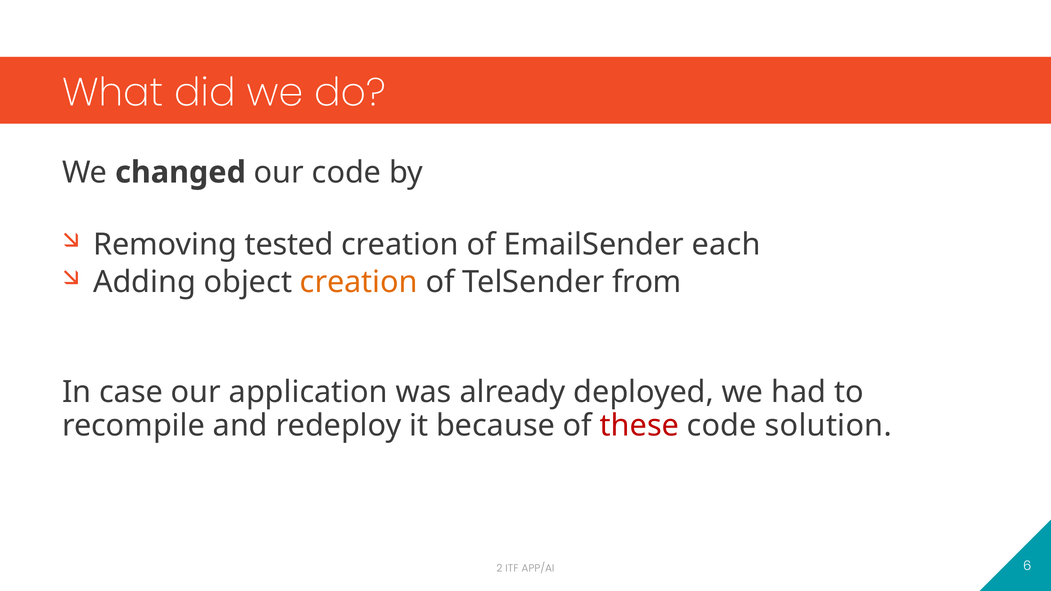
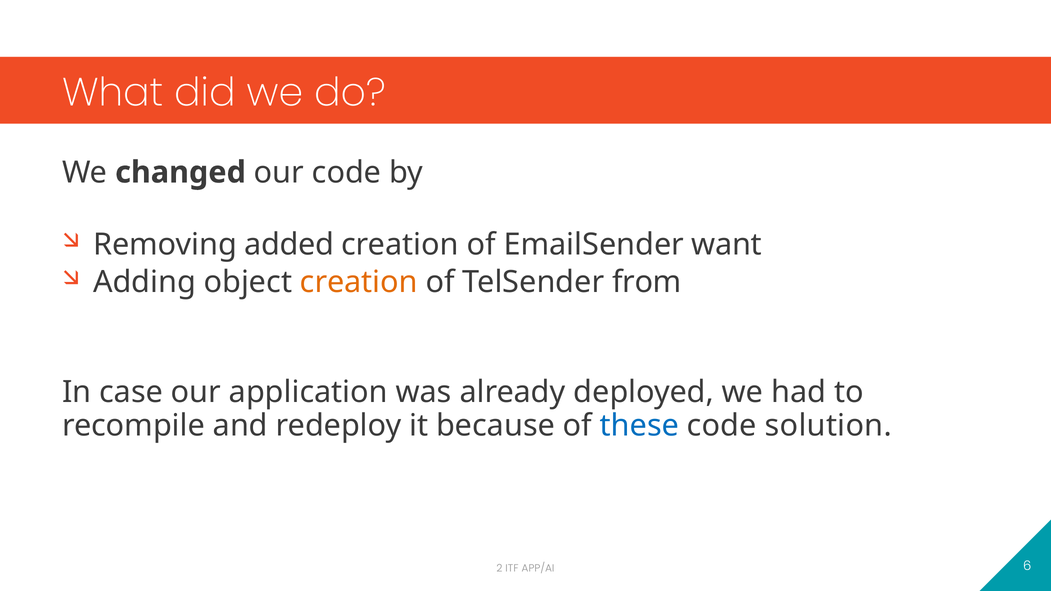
tested: tested -> added
each: each -> want
these colour: red -> blue
